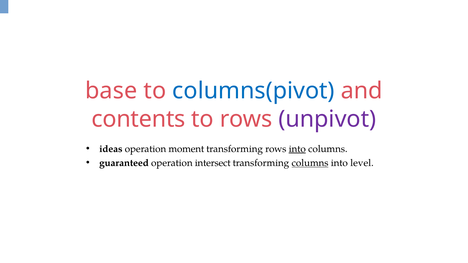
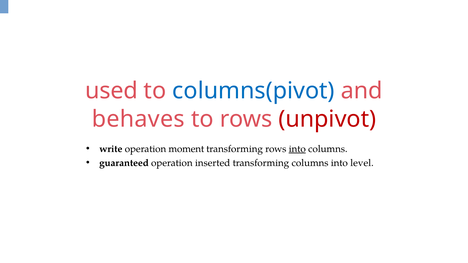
base: base -> used
contents: contents -> behaves
unpivot colour: purple -> red
ideas: ideas -> write
intersect: intersect -> inserted
columns at (310, 163) underline: present -> none
